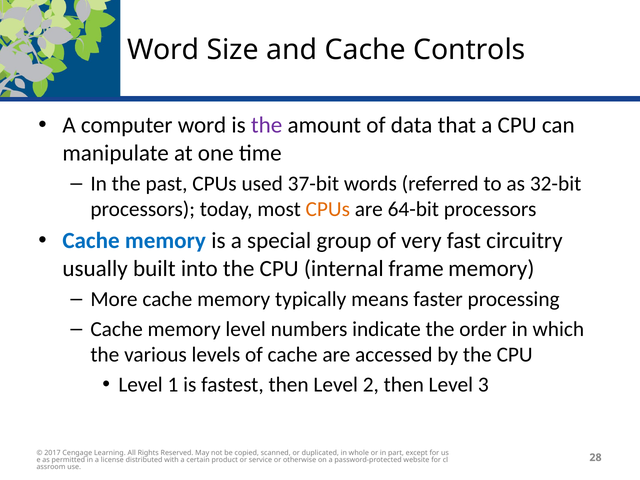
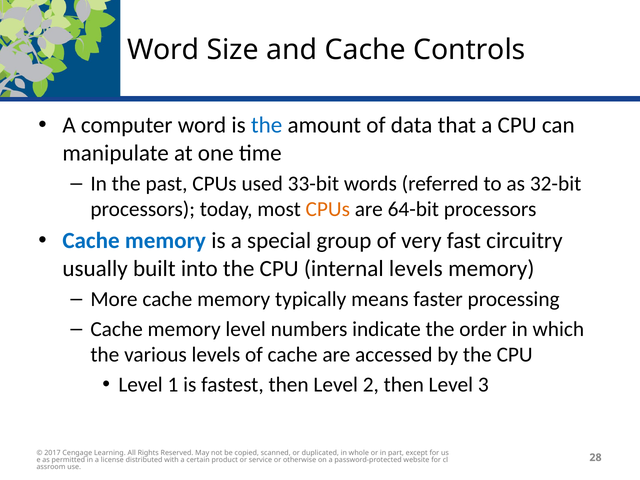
the at (267, 125) colour: purple -> blue
37-bit: 37-bit -> 33-bit
internal frame: frame -> levels
